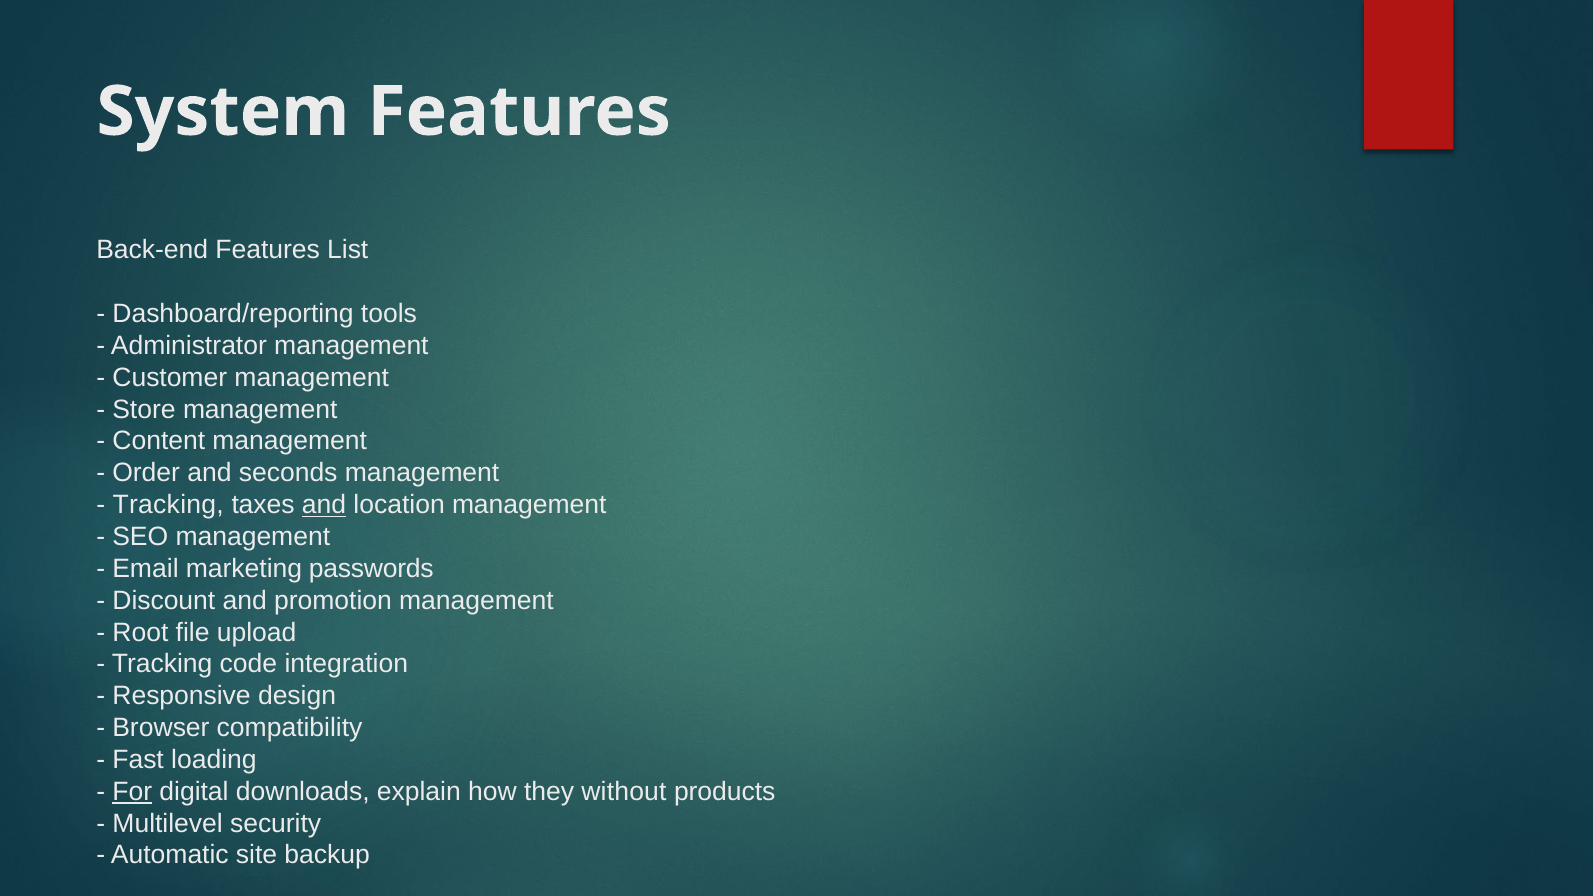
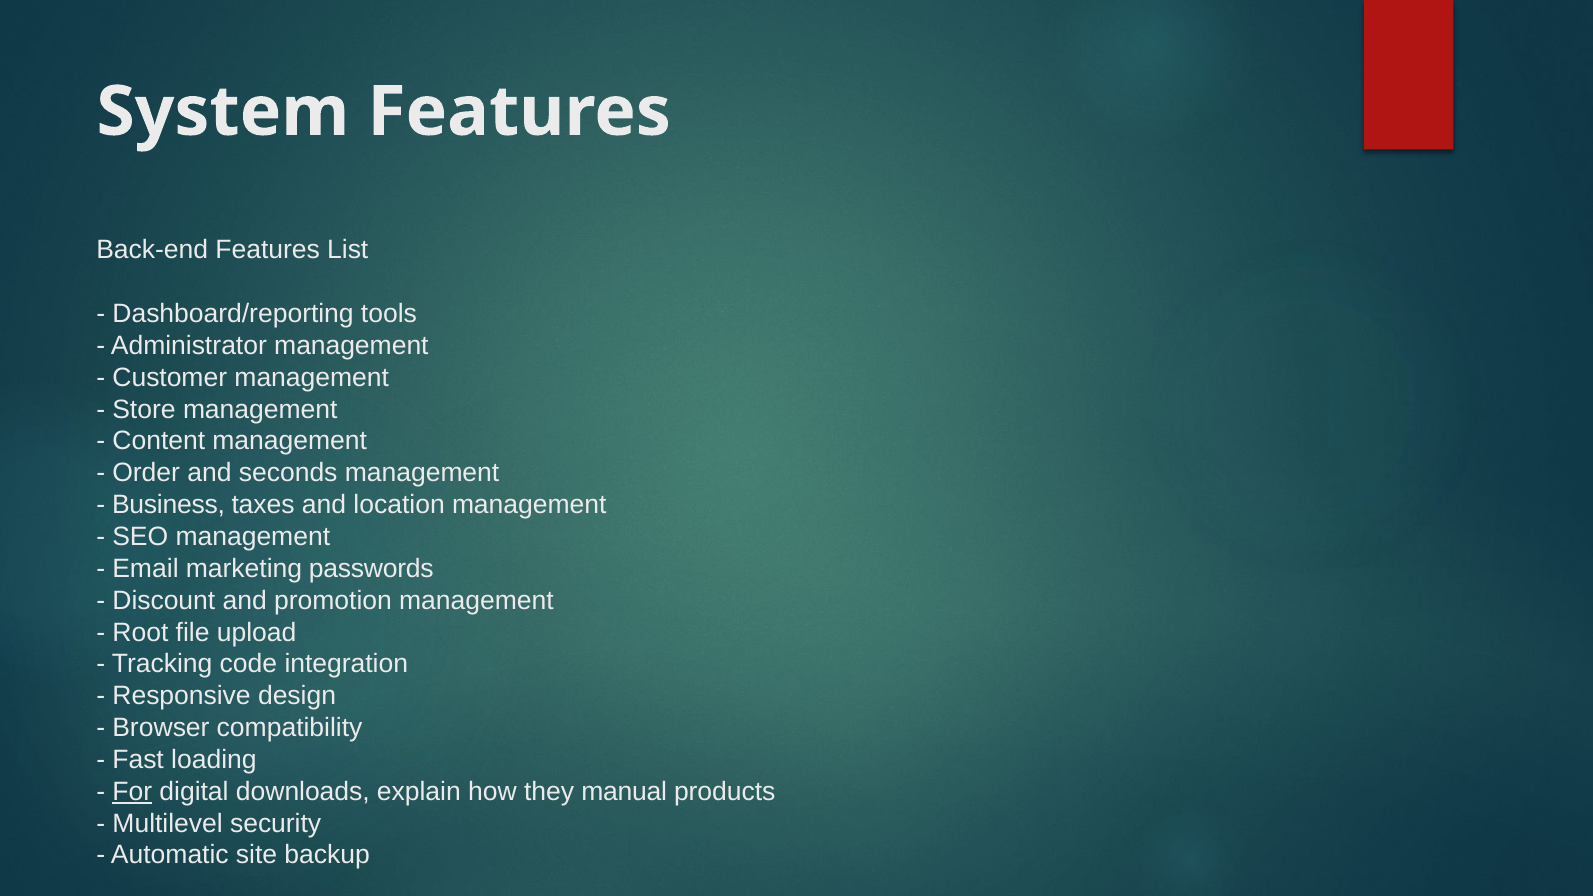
Tracking at (168, 505): Tracking -> Business
and at (324, 505) underline: present -> none
without: without -> manual
